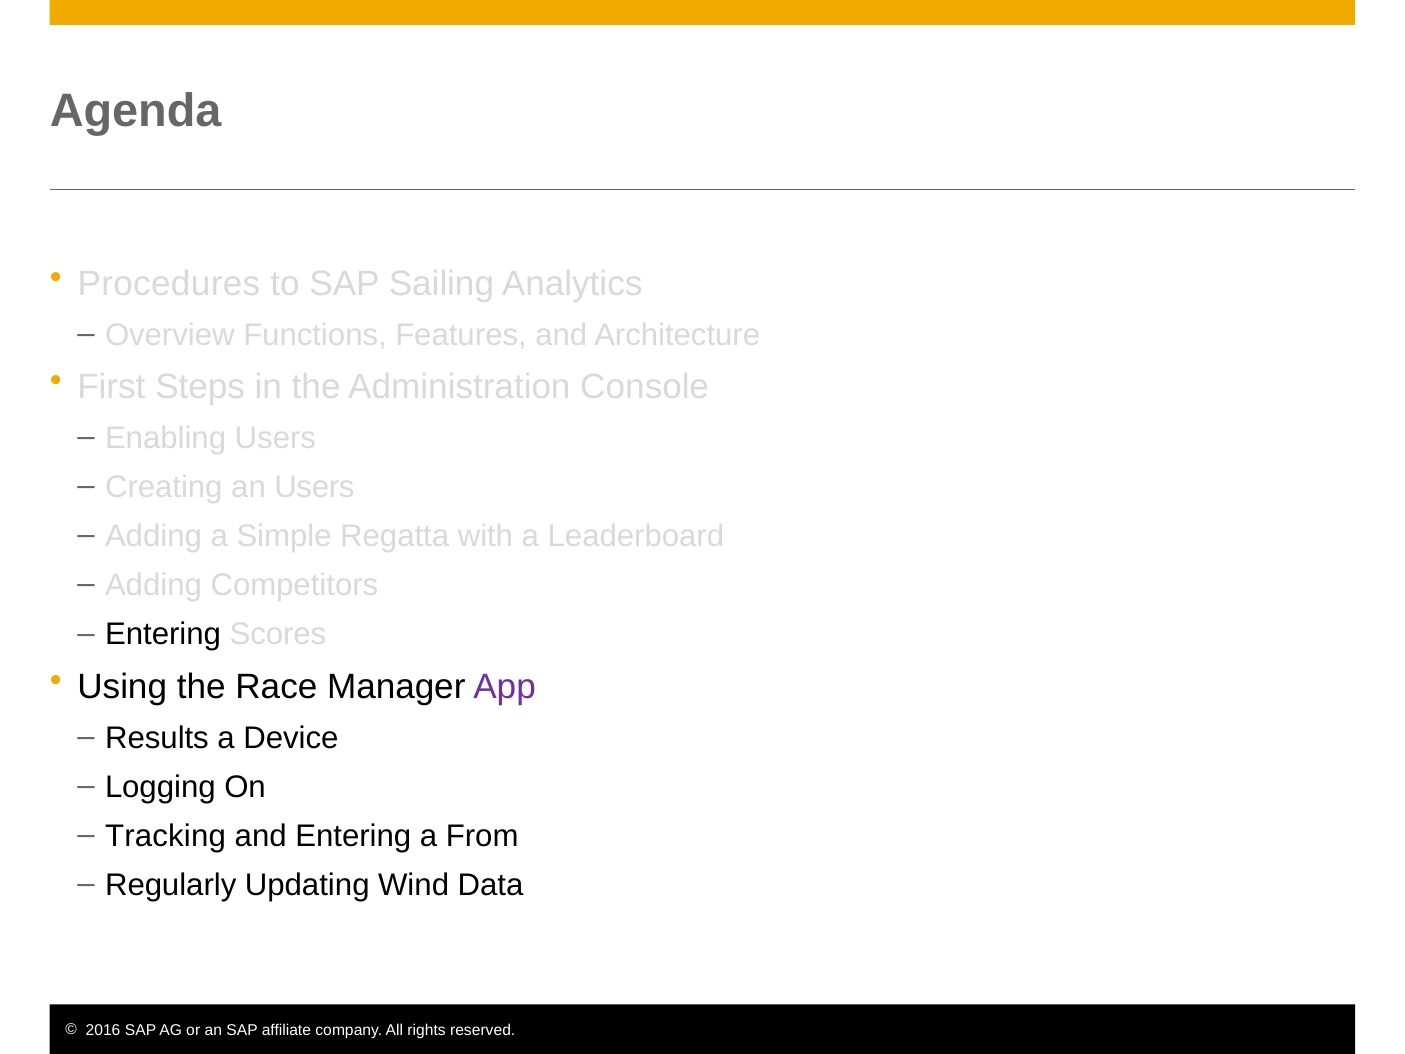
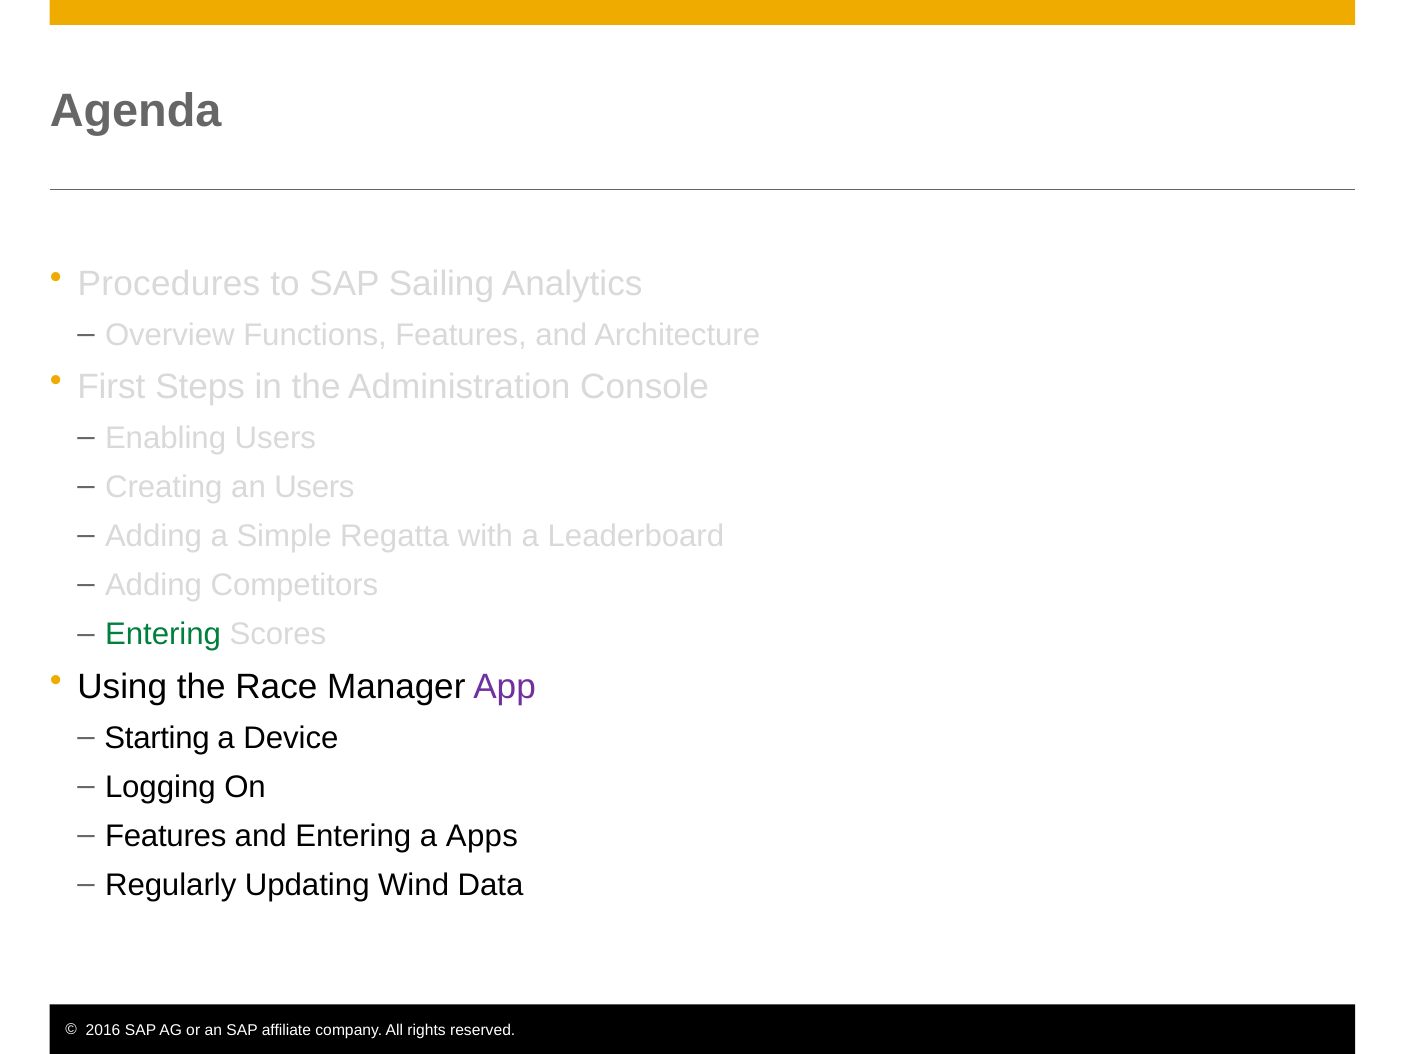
Entering at (163, 635) colour: black -> green
Results: Results -> Starting
Tracking at (166, 836): Tracking -> Features
From: From -> Apps
